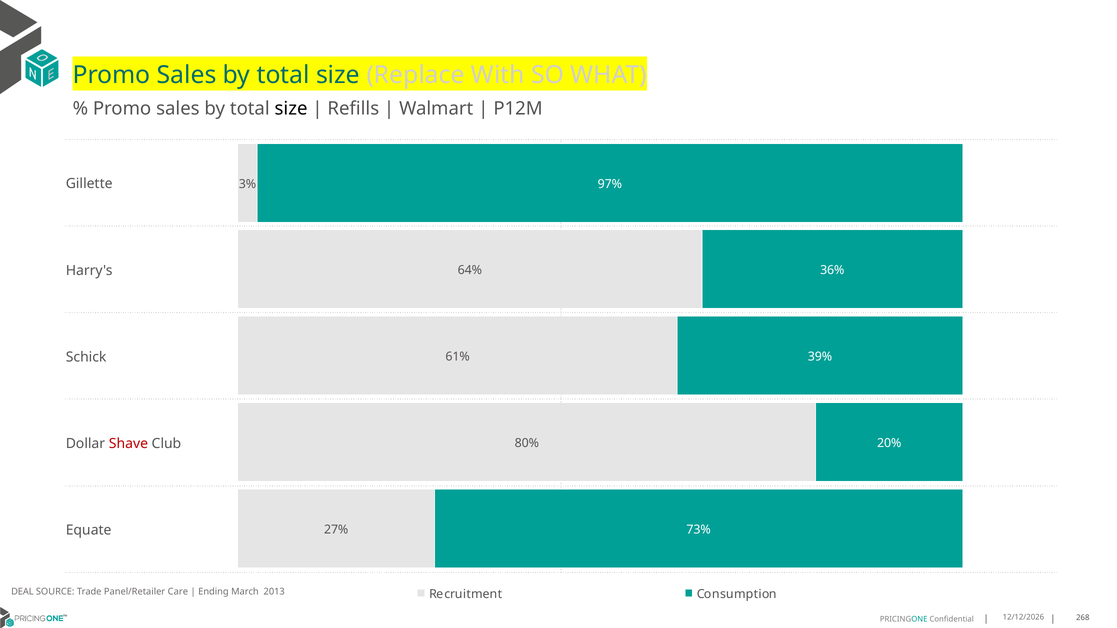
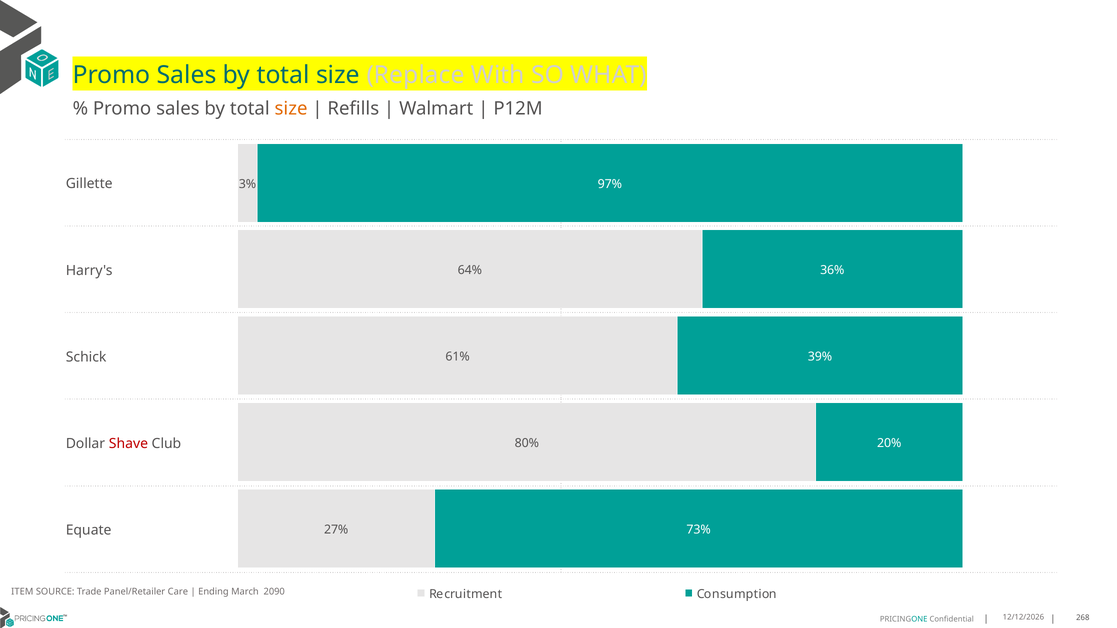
size at (291, 109) colour: black -> orange
DEAL: DEAL -> ITEM
2013: 2013 -> 2090
